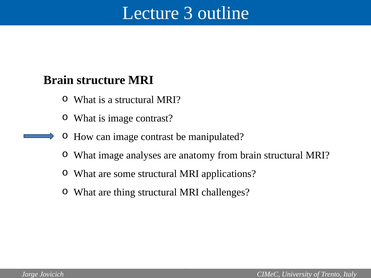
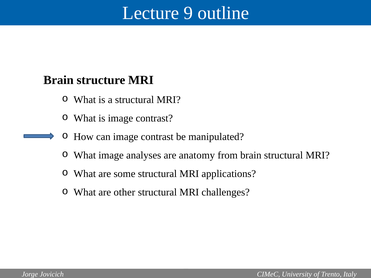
3: 3 -> 9
thing: thing -> other
